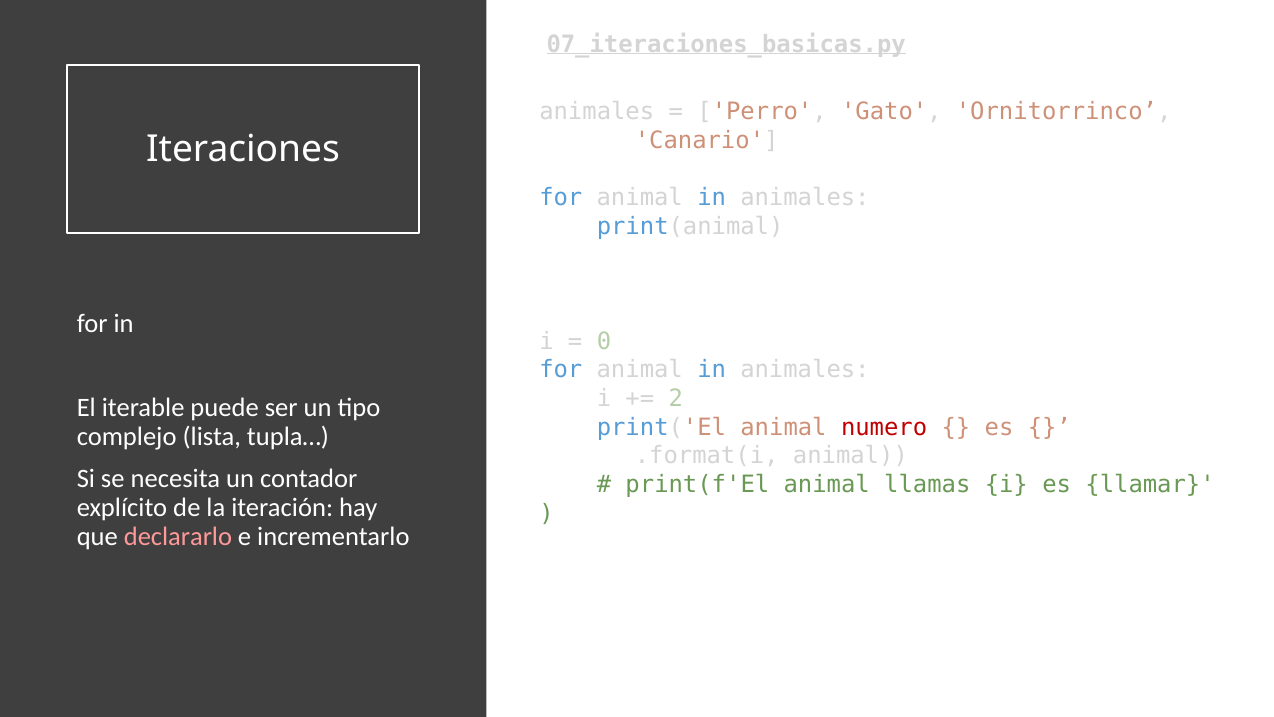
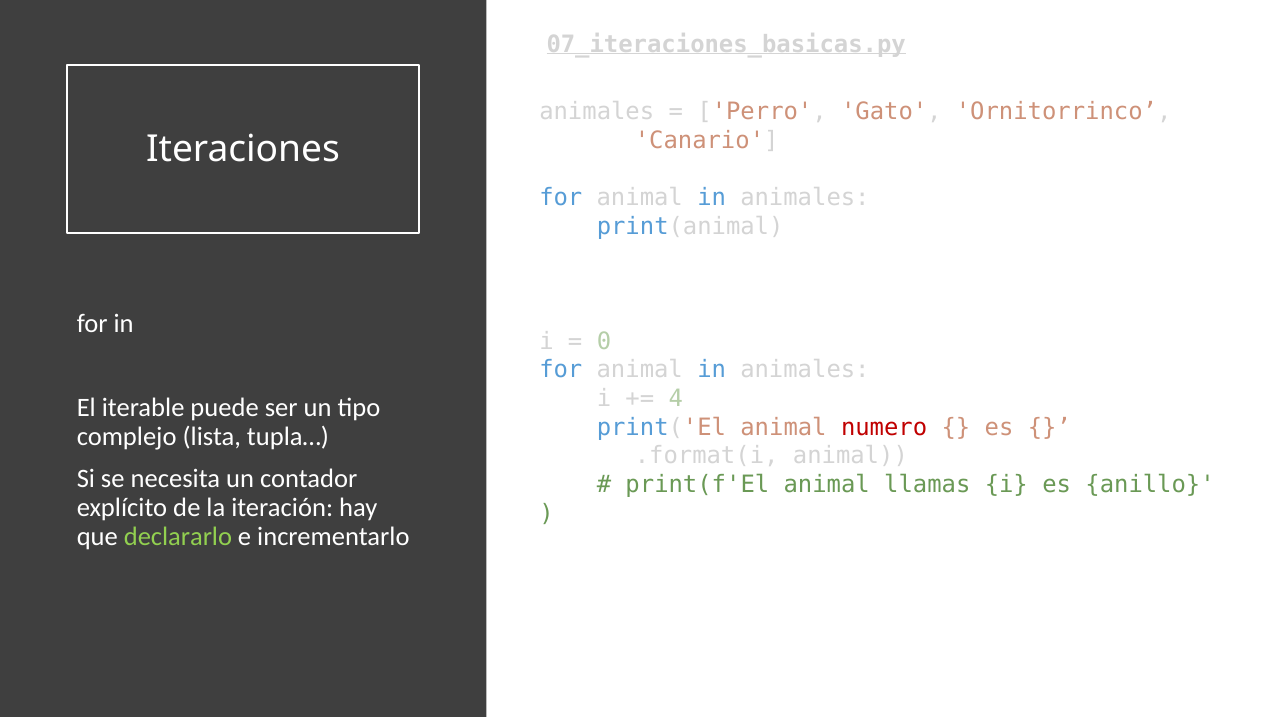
2 at (676, 398): 2 -> 4
llamar: llamar -> anillo
declararlo colour: pink -> light green
